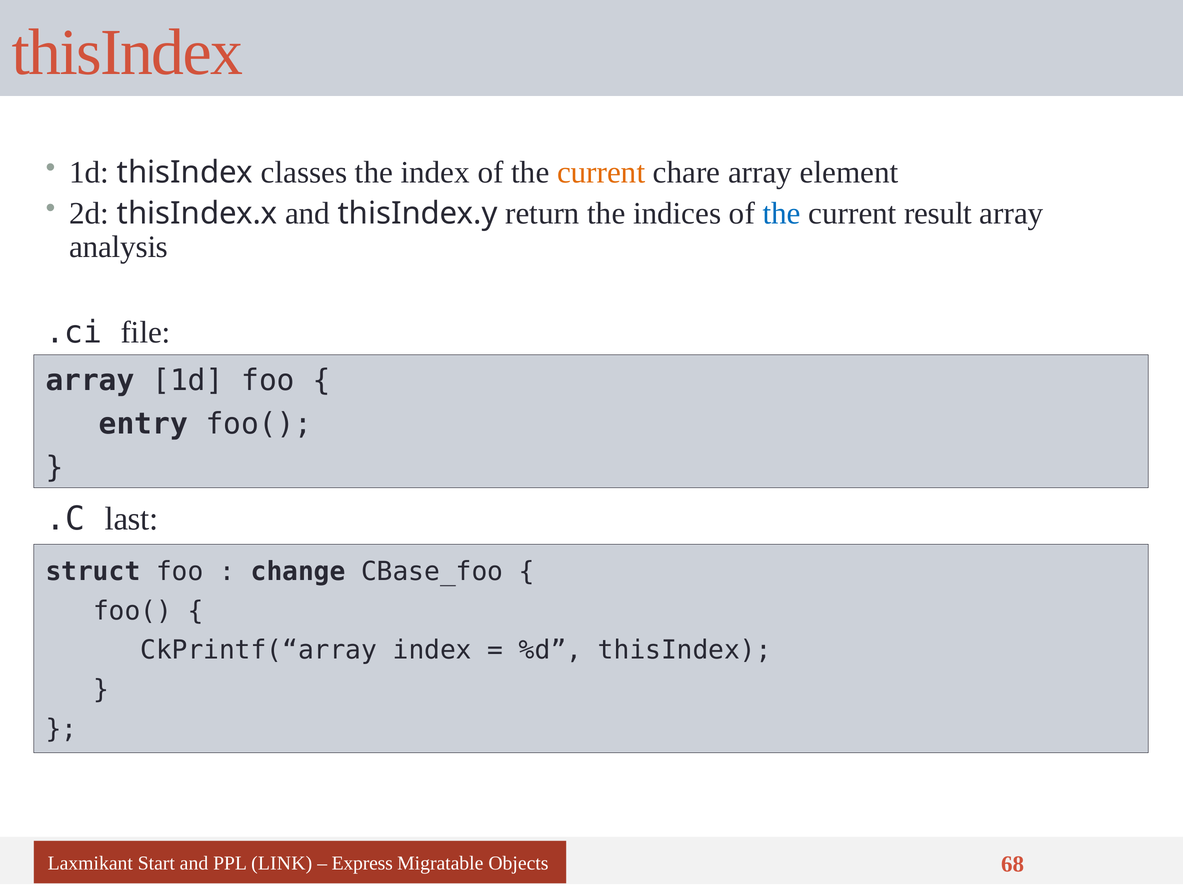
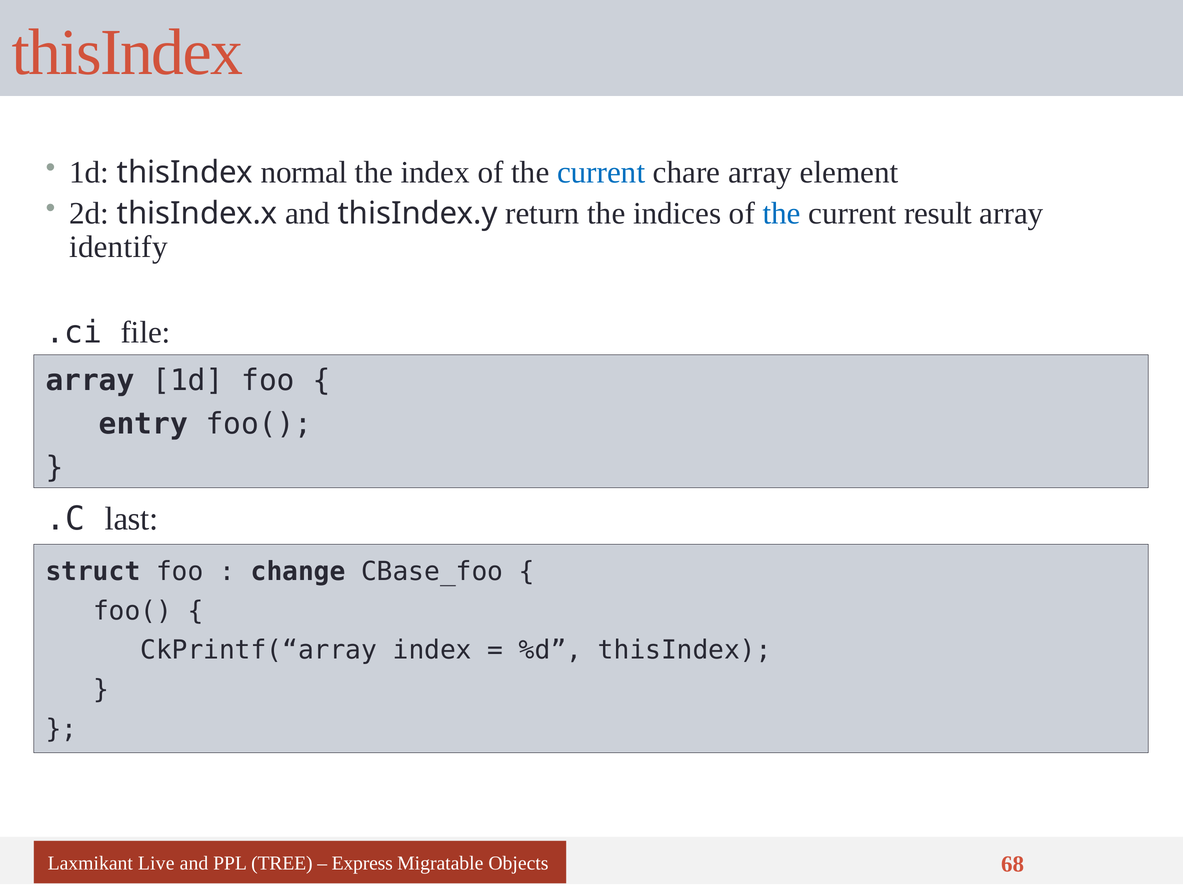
classes: classes -> normal
current at (601, 173) colour: orange -> blue
analysis: analysis -> identify
Start: Start -> Live
LINK: LINK -> TREE
